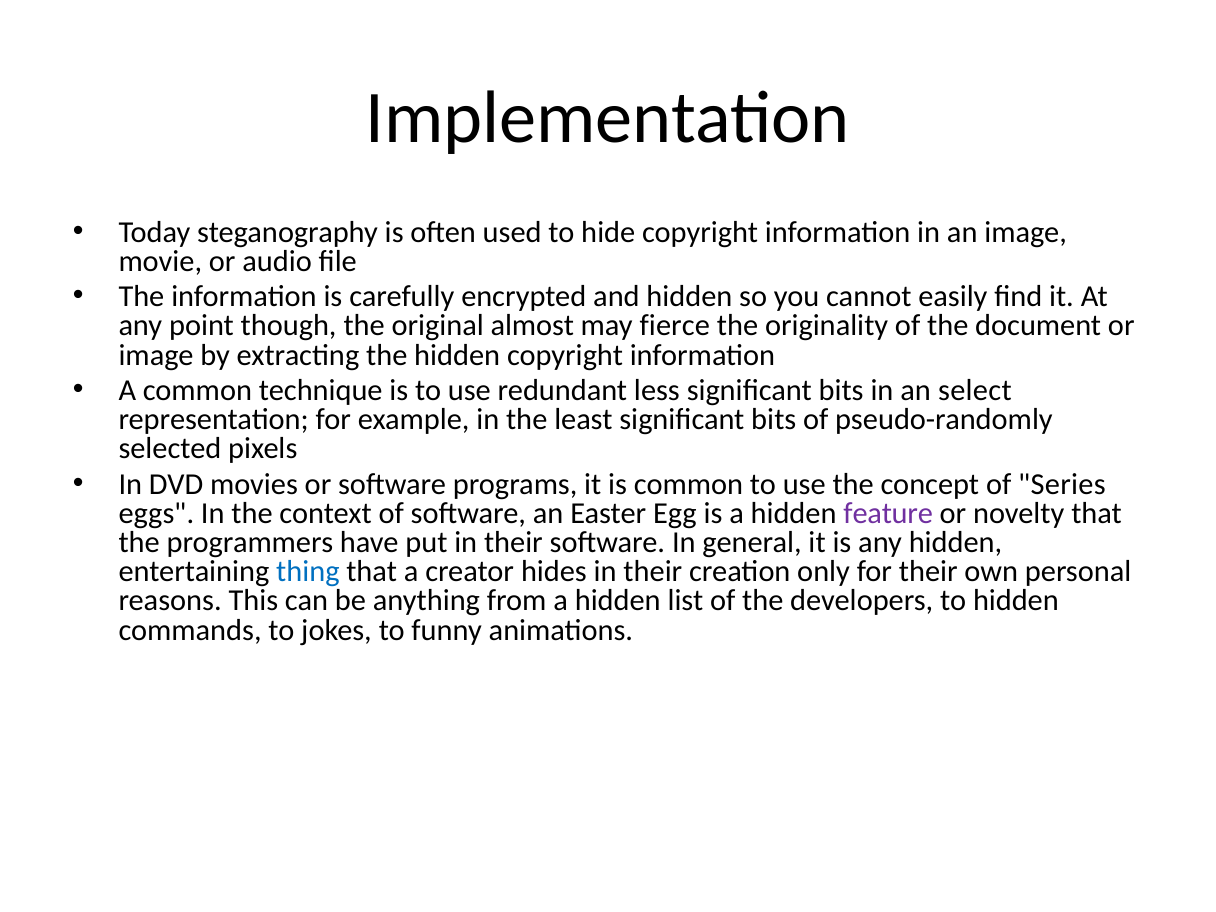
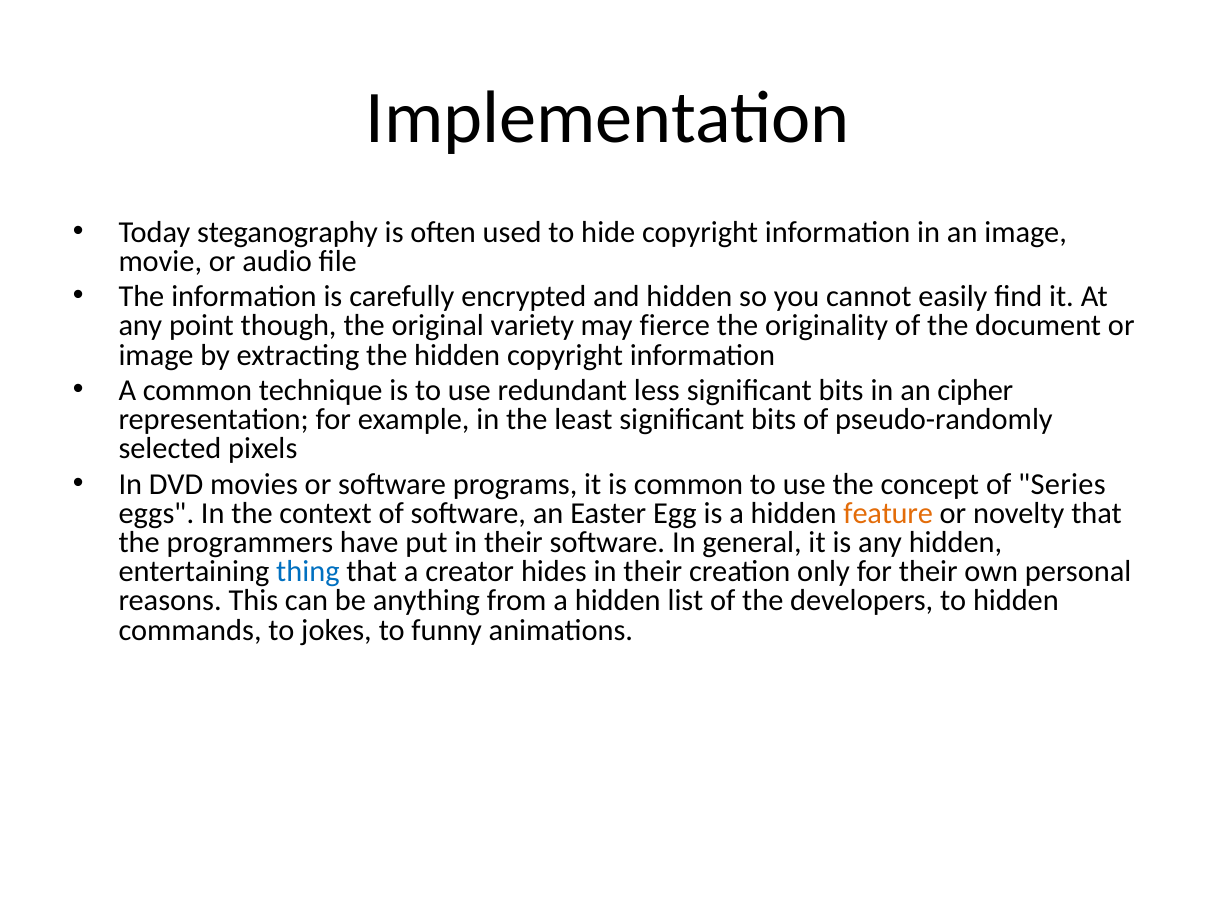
almost: almost -> variety
select: select -> cipher
feature colour: purple -> orange
